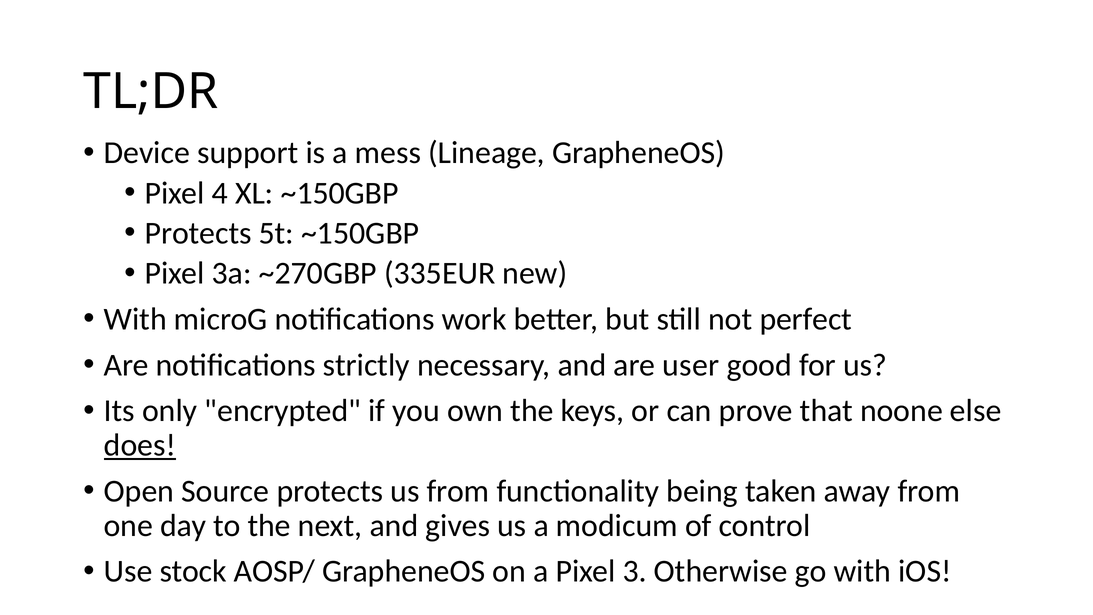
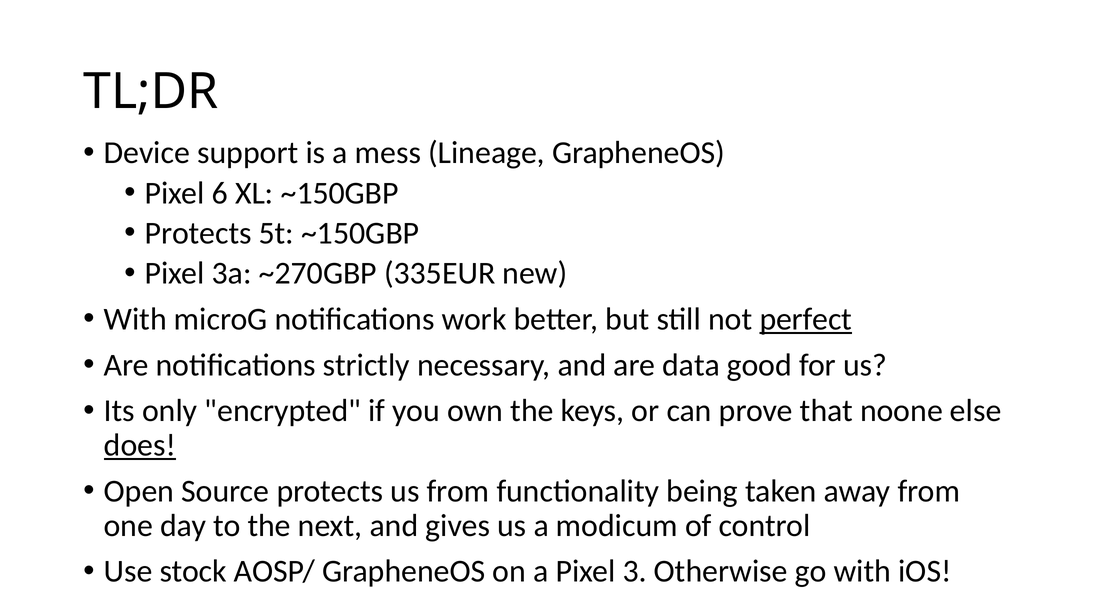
4: 4 -> 6
perfect underline: none -> present
user: user -> data
